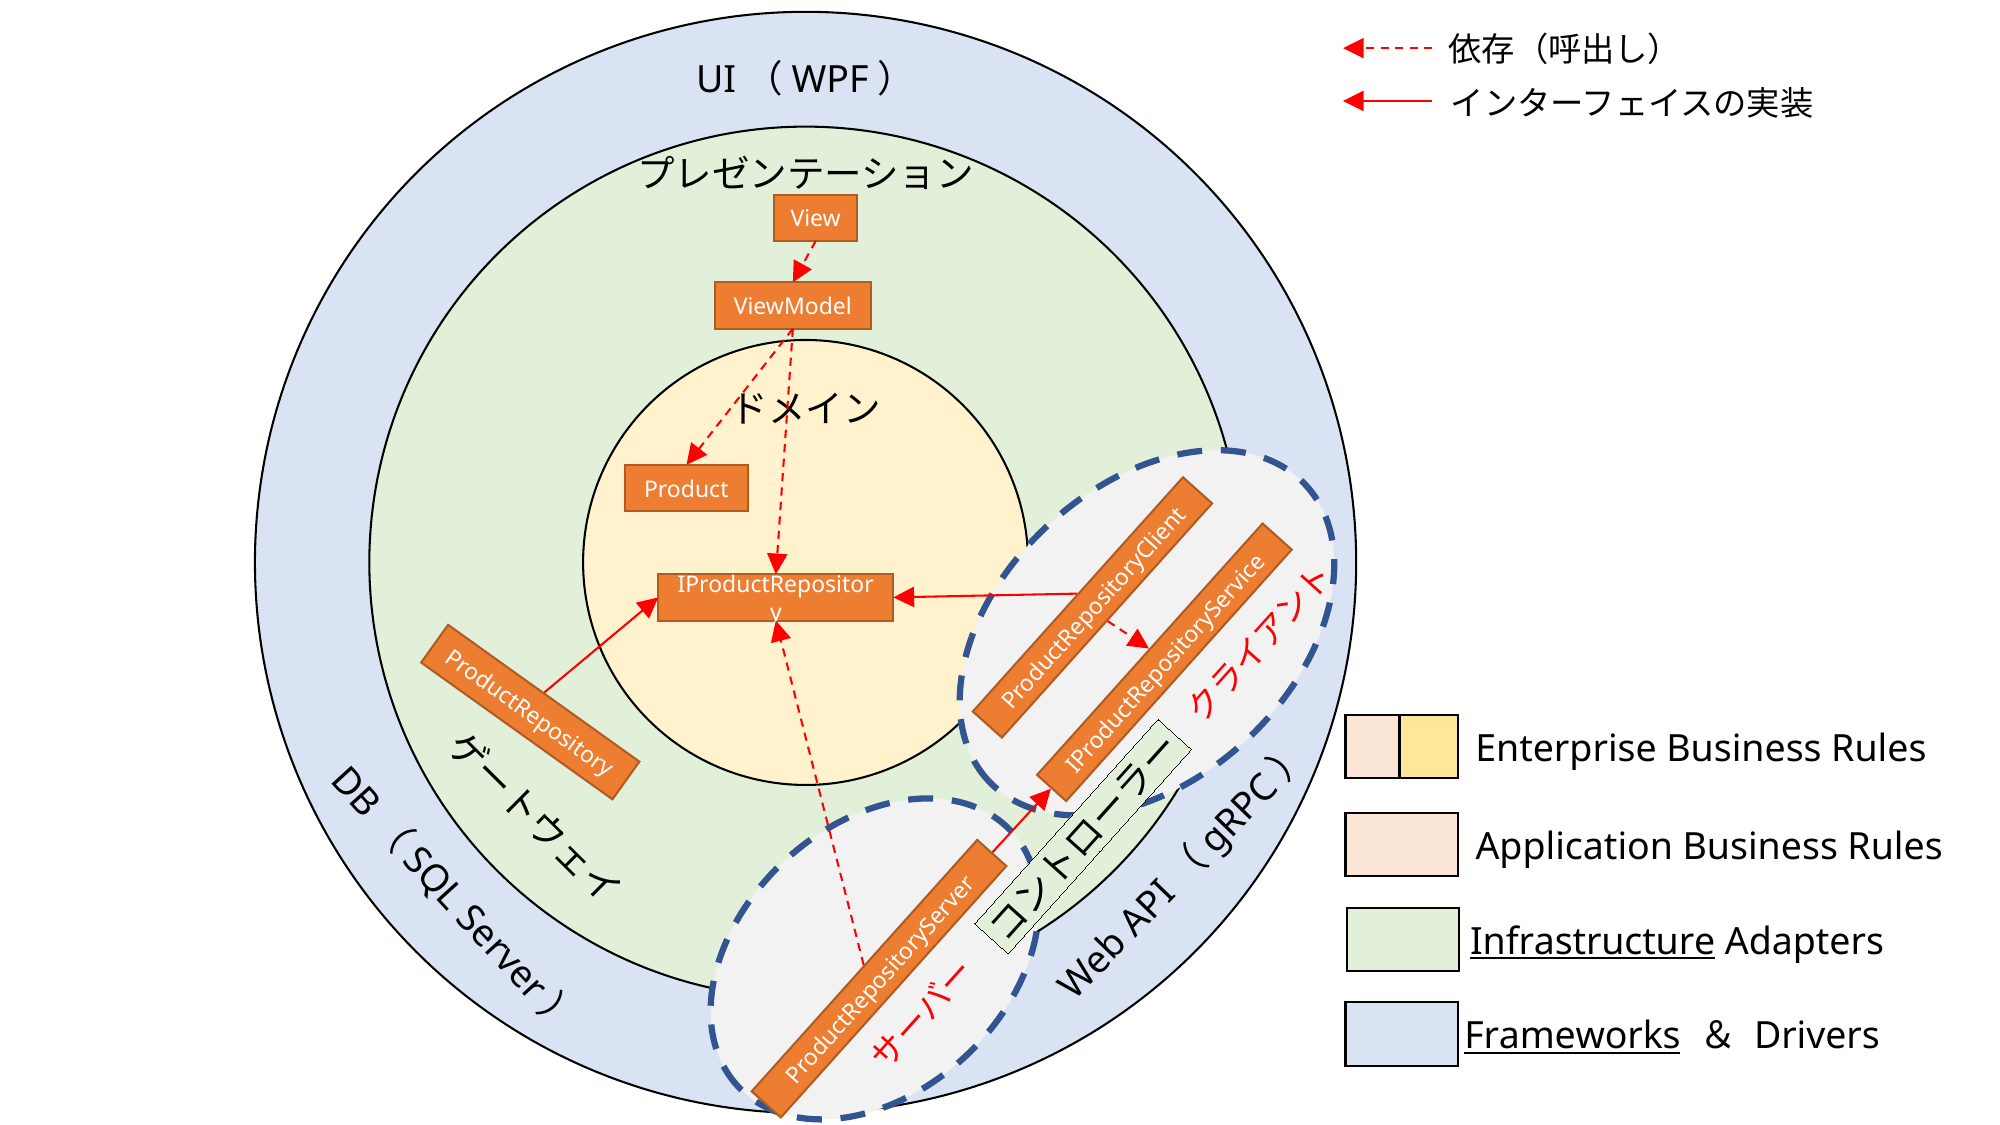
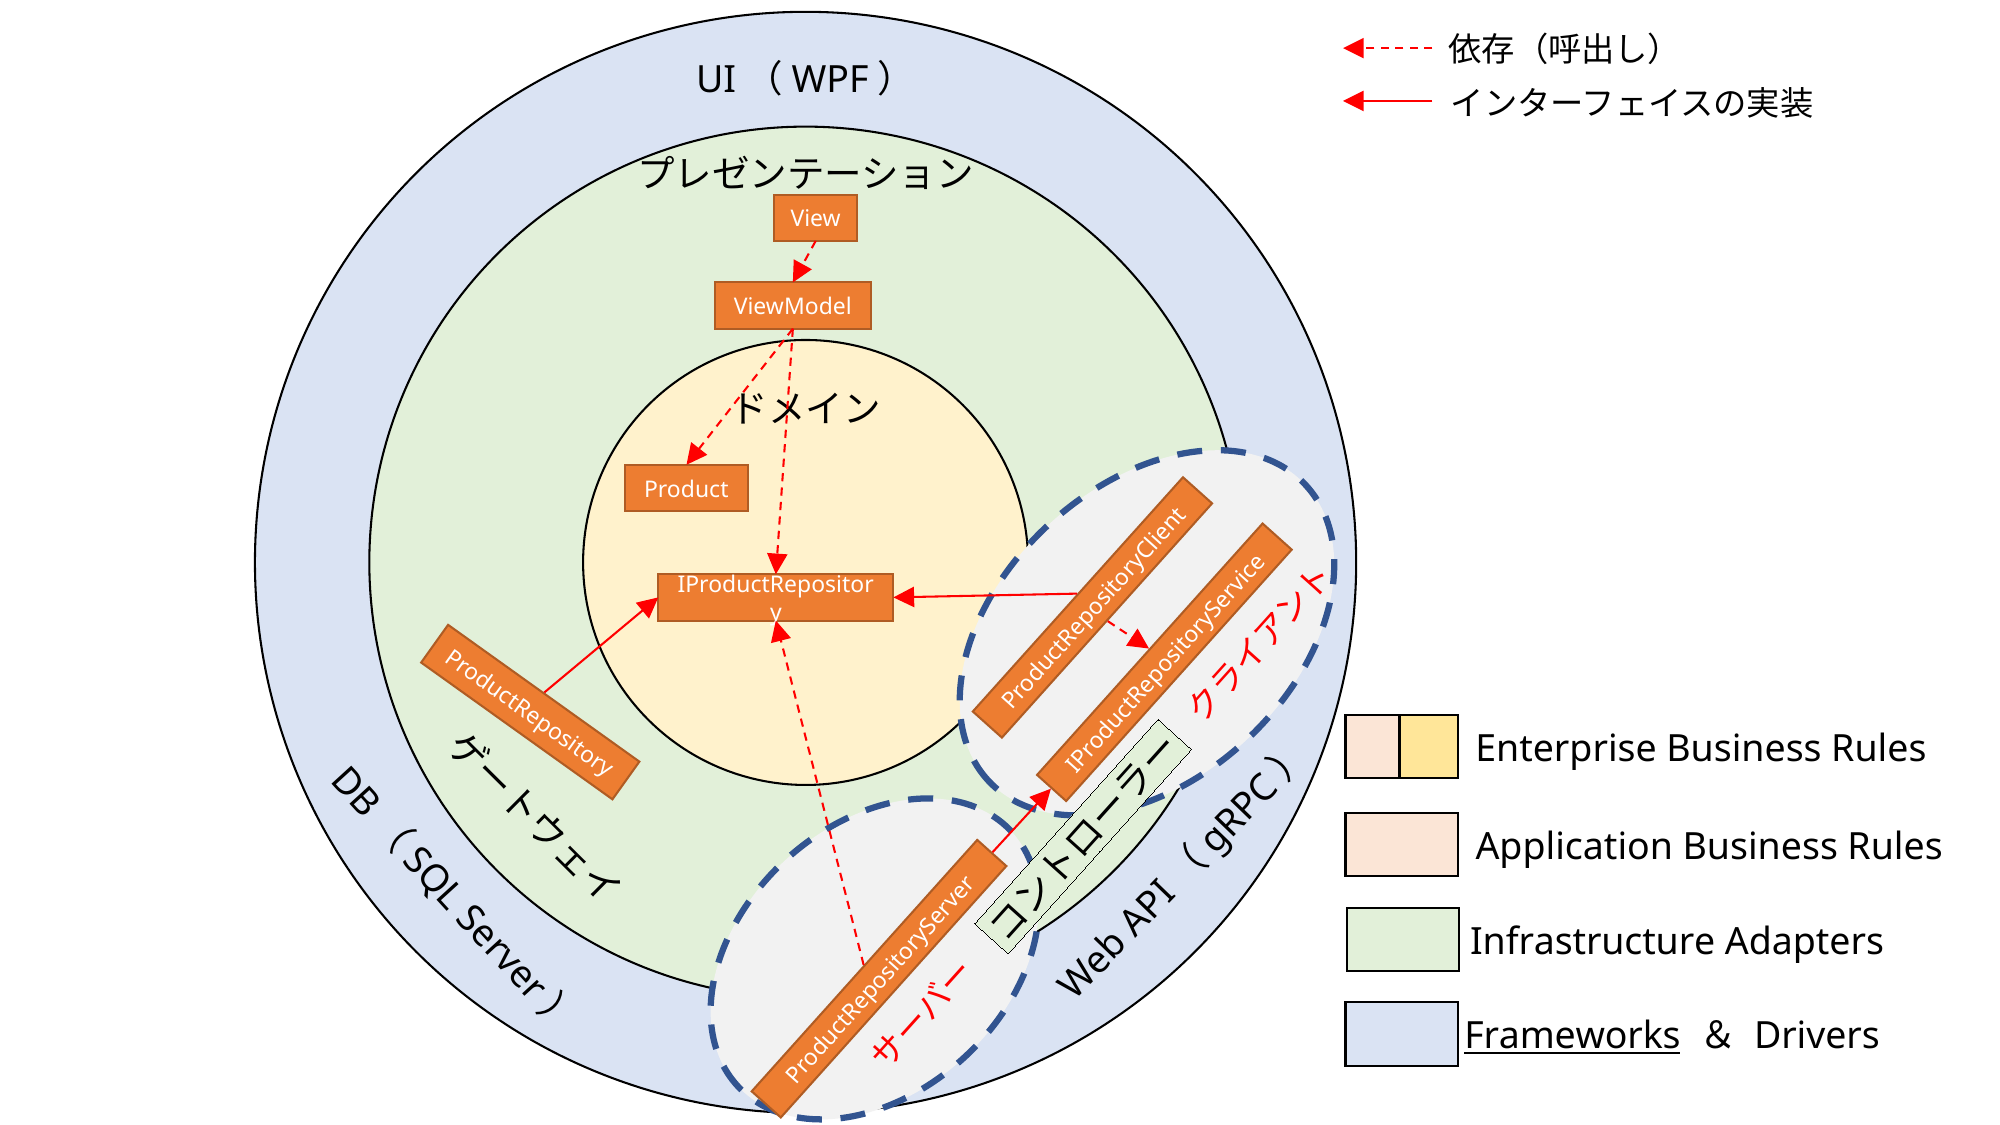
Infrastructure underline: present -> none
